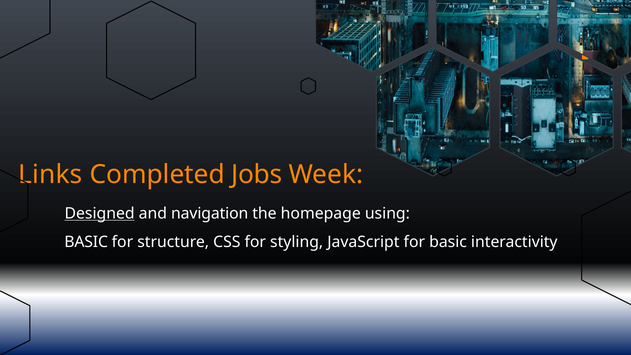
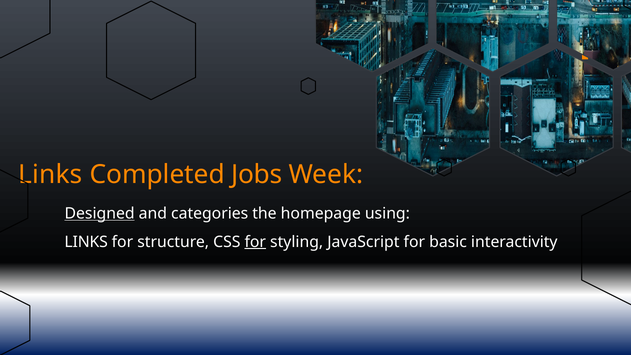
navigation: navigation -> categories
BASIC at (86, 242): BASIC -> LINKS
for at (255, 242) underline: none -> present
